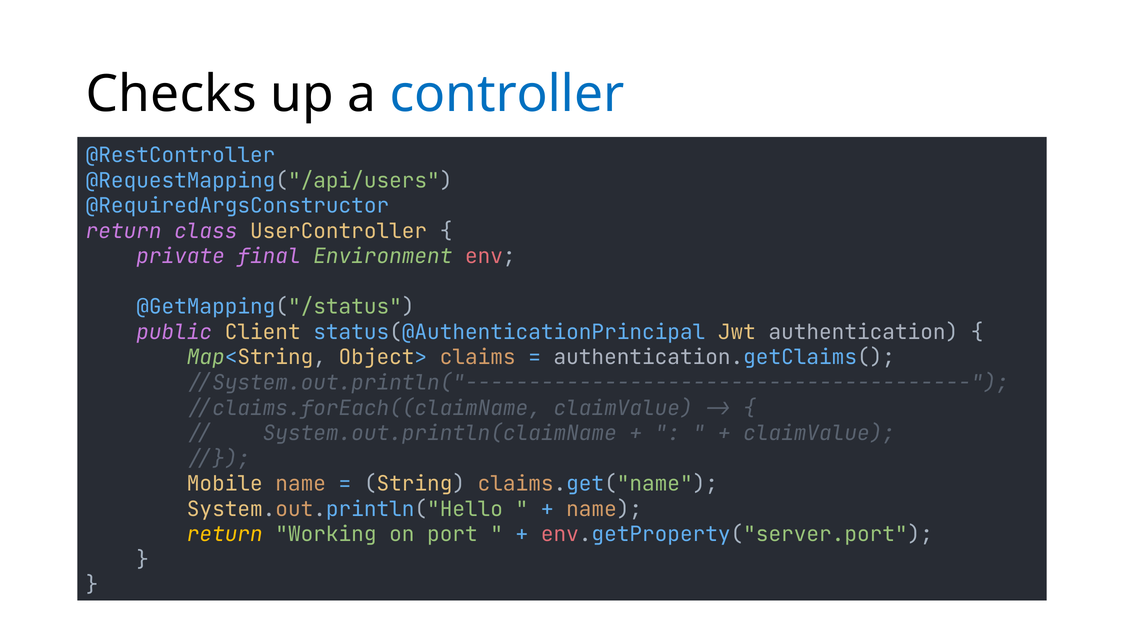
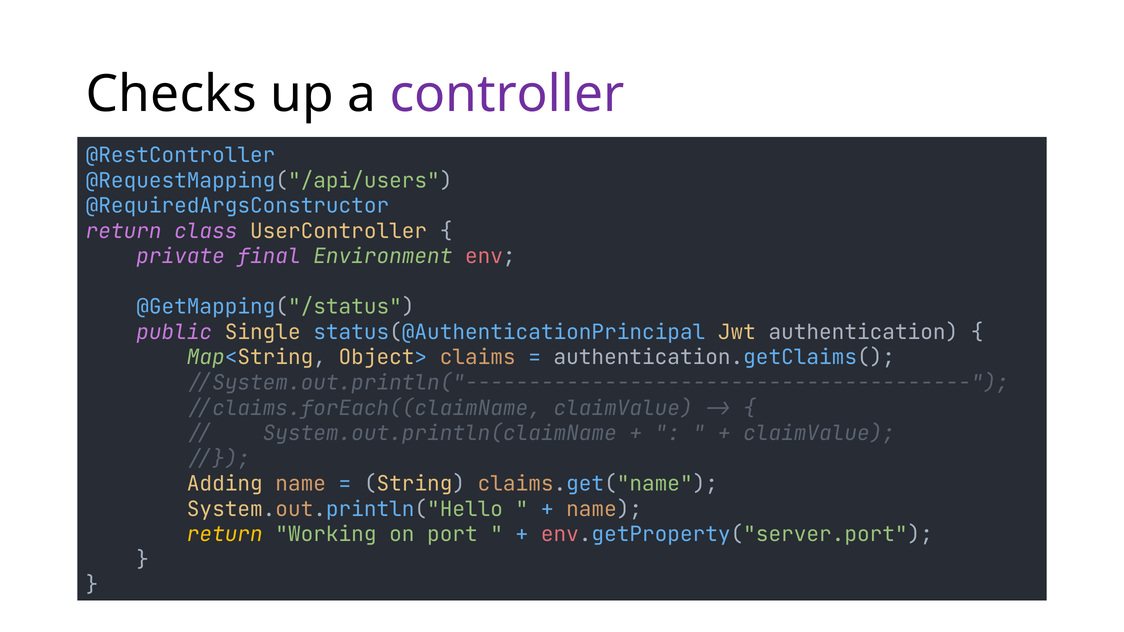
controller colour: blue -> purple
Client: Client -> Single
Mobile: Mobile -> Adding
